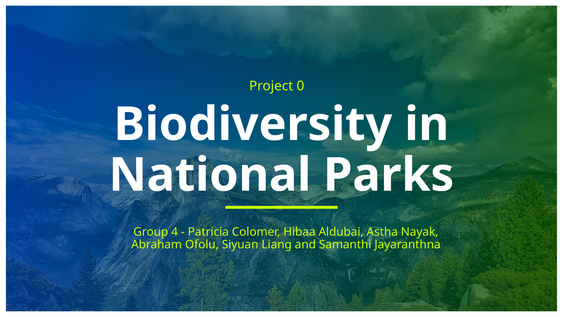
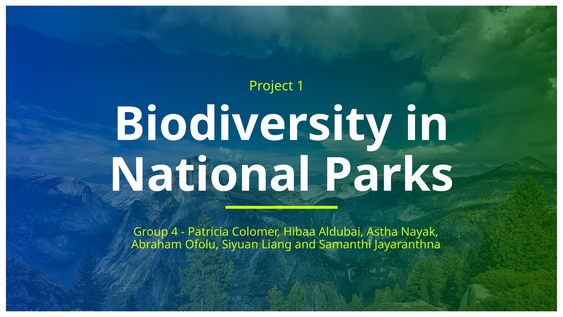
0: 0 -> 1
